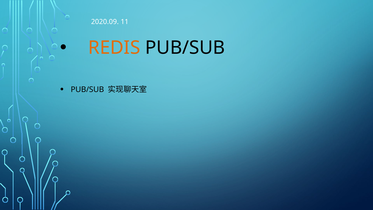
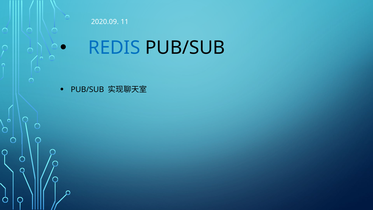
REDIS colour: orange -> blue
